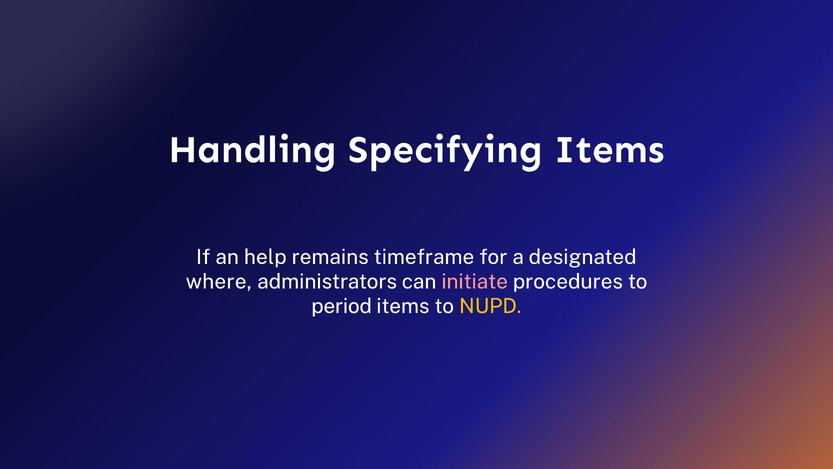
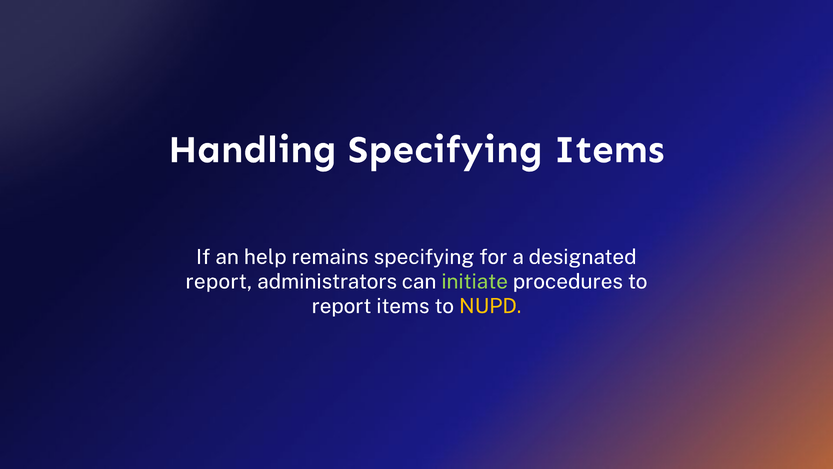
remains timeframe: timeframe -> specifying
where at (219, 281): where -> report
initiate colour: pink -> light green
period at (342, 306): period -> report
